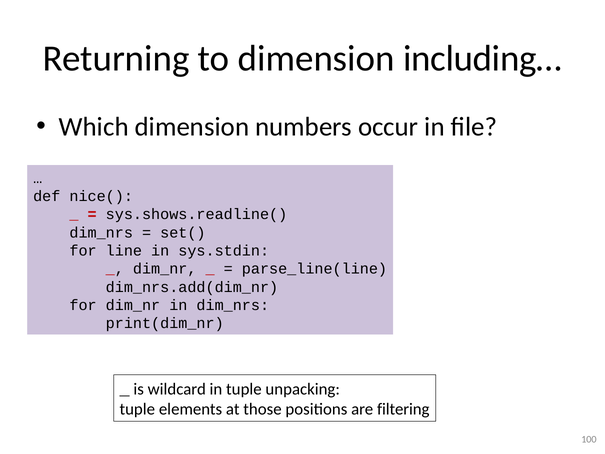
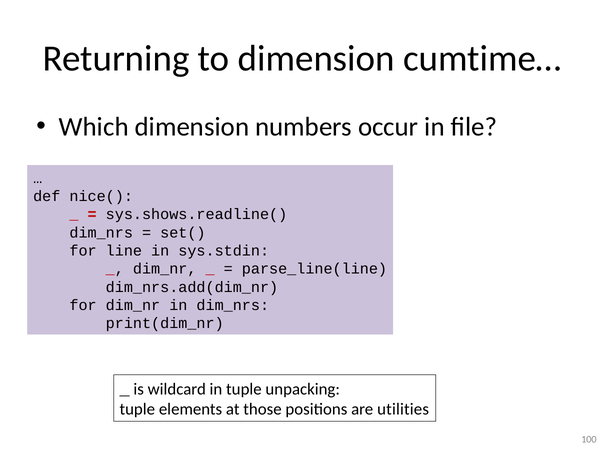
including…: including… -> cumtime…
filtering: filtering -> utilities
